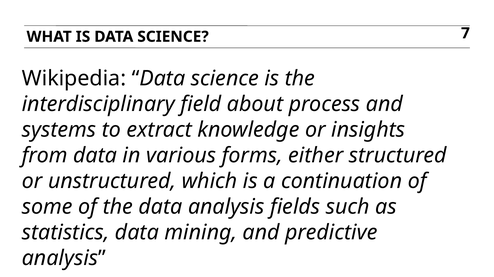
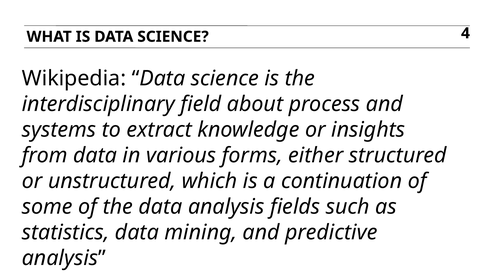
7: 7 -> 4
